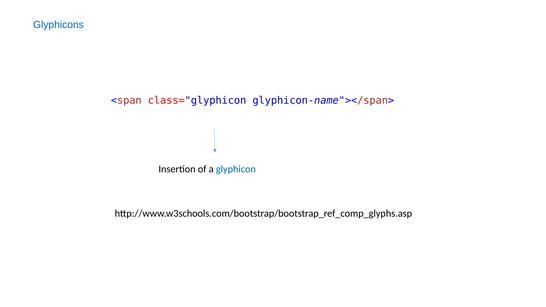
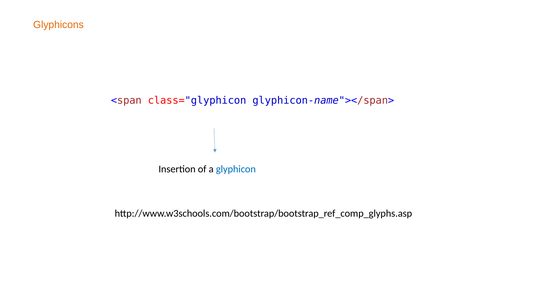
Glyphicons colour: blue -> orange
